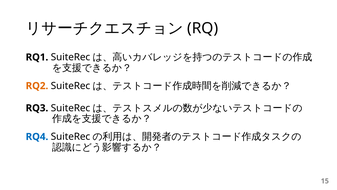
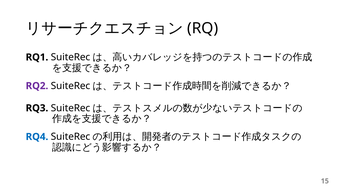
RQ2 colour: orange -> purple
